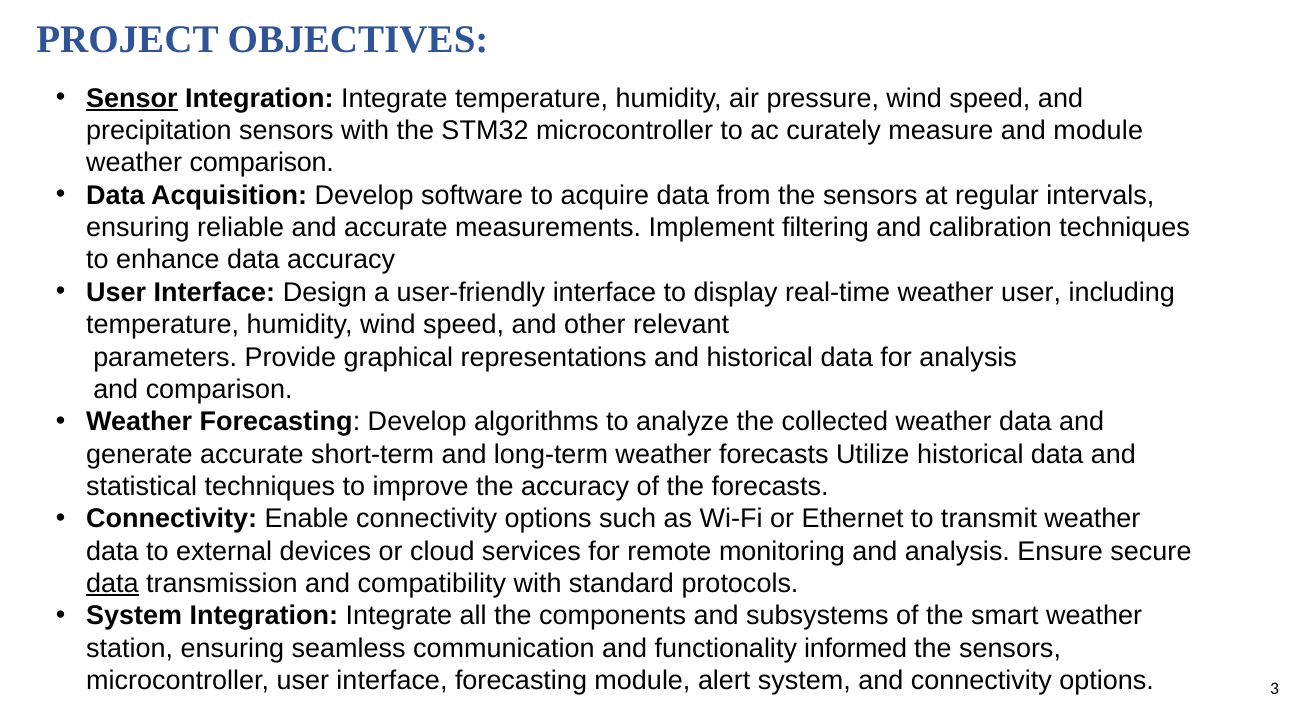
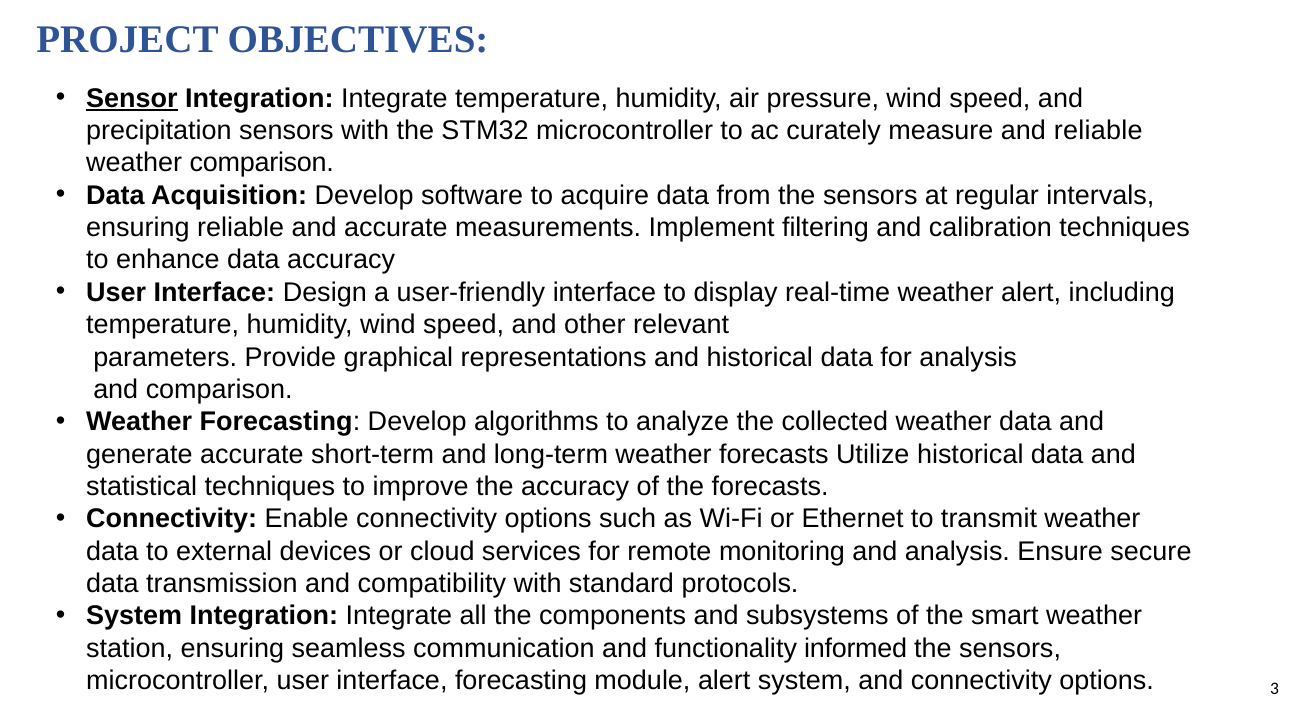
and module: module -> reliable
weather user: user -> alert
data at (112, 584) underline: present -> none
